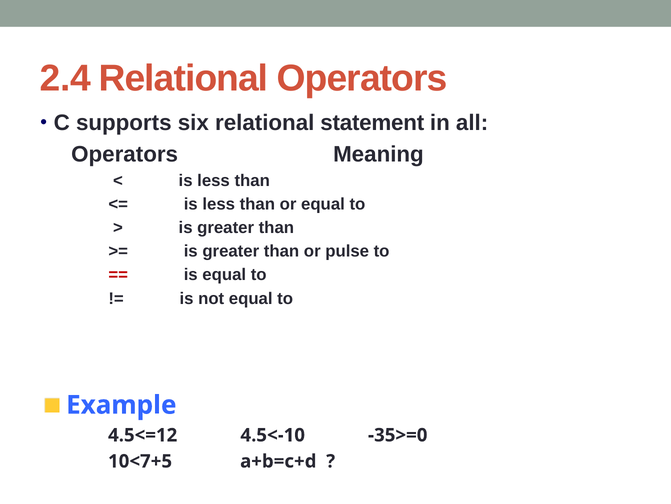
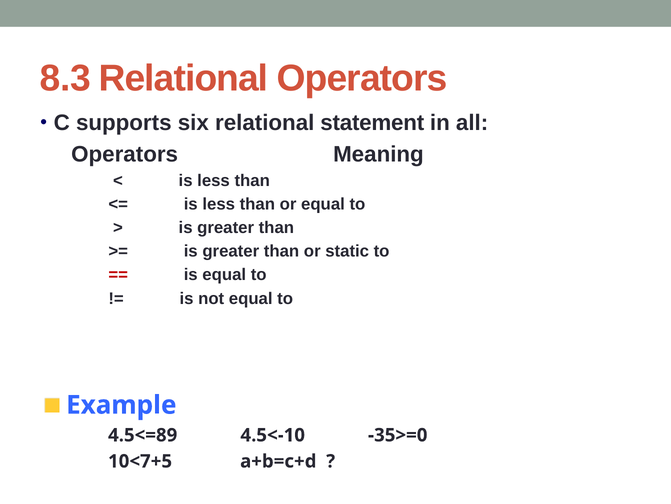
2.4: 2.4 -> 8.3
pulse: pulse -> static
4.5<=12: 4.5<=12 -> 4.5<=89
